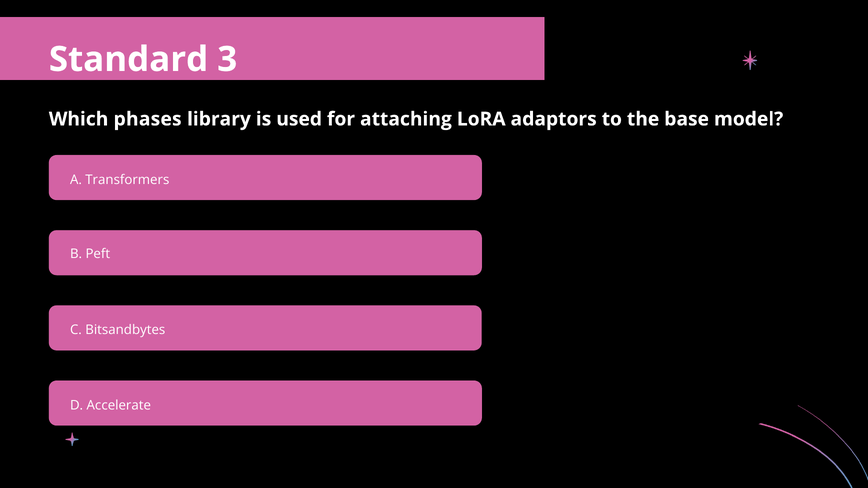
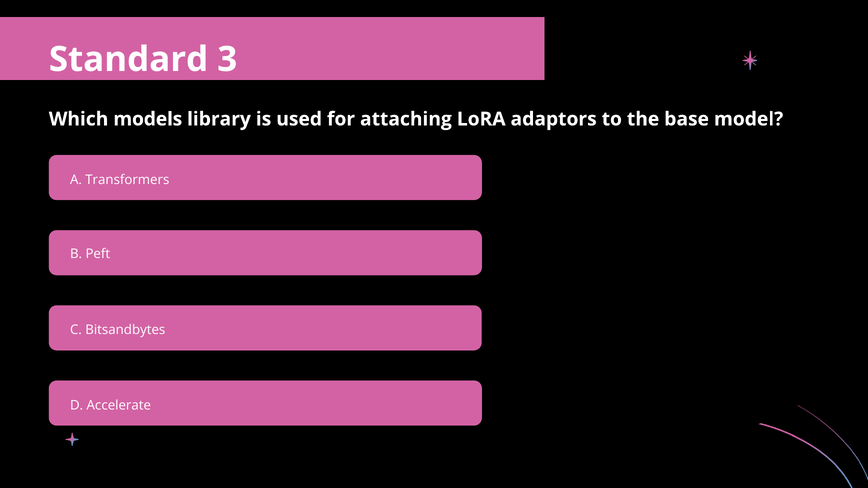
phases: phases -> models
